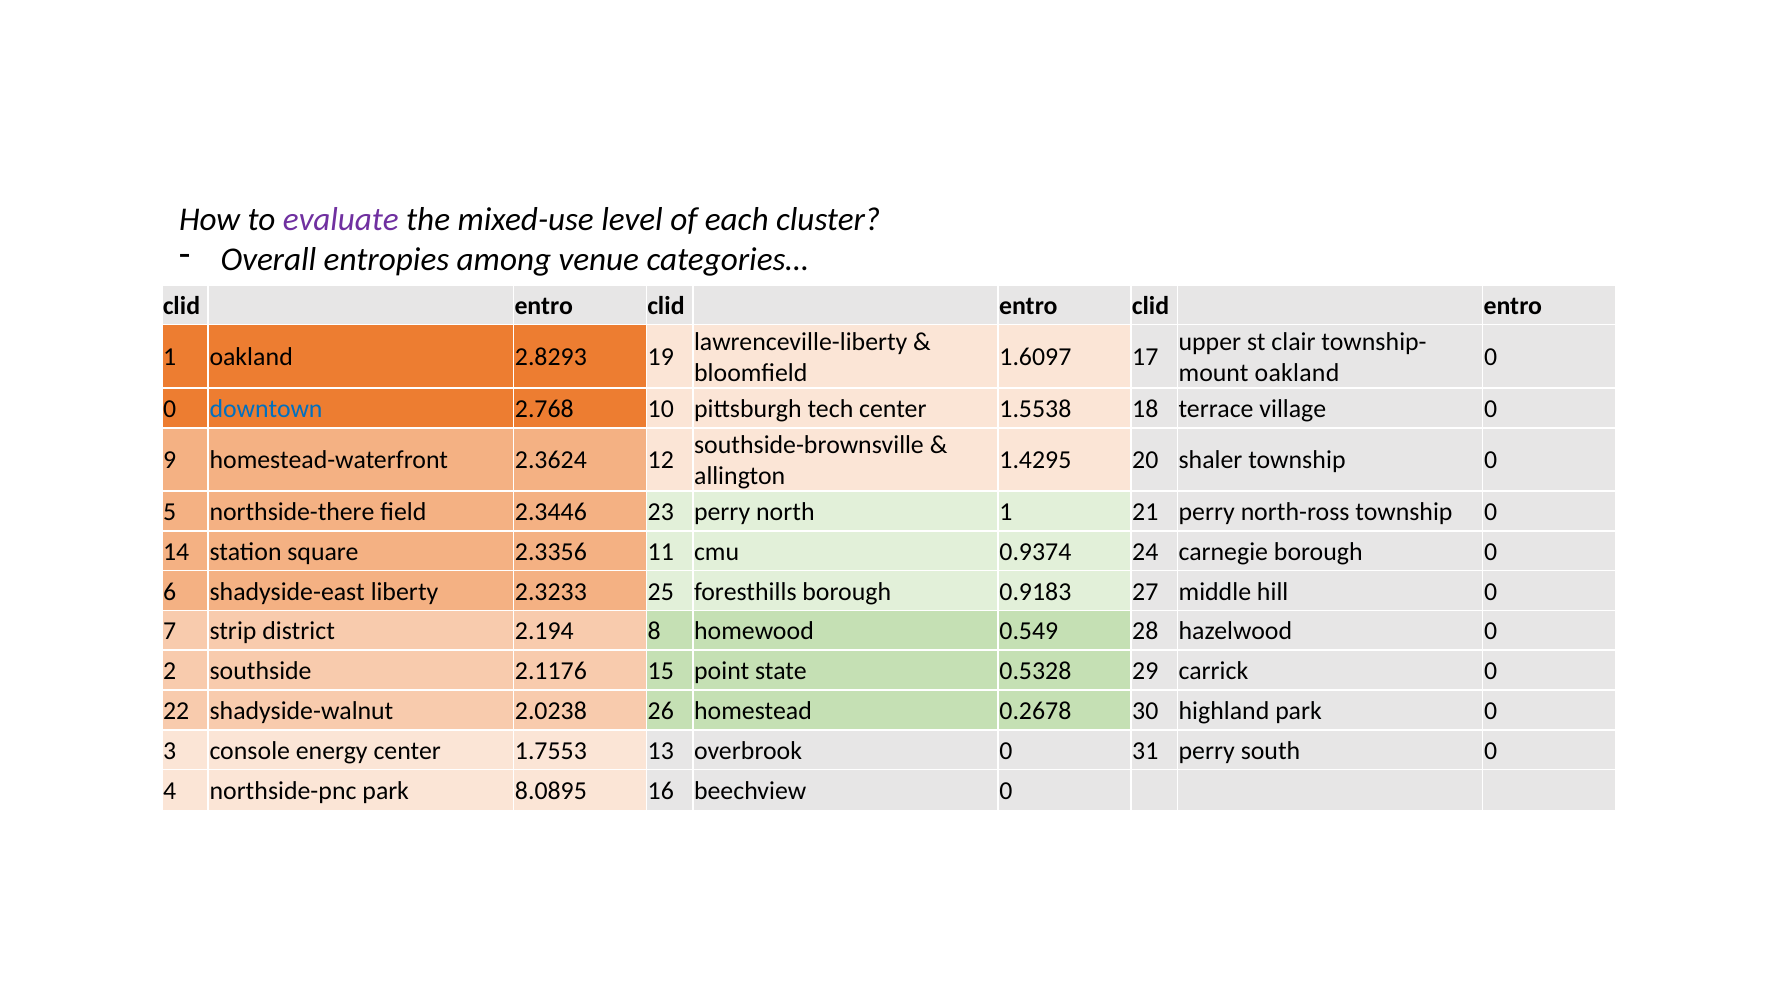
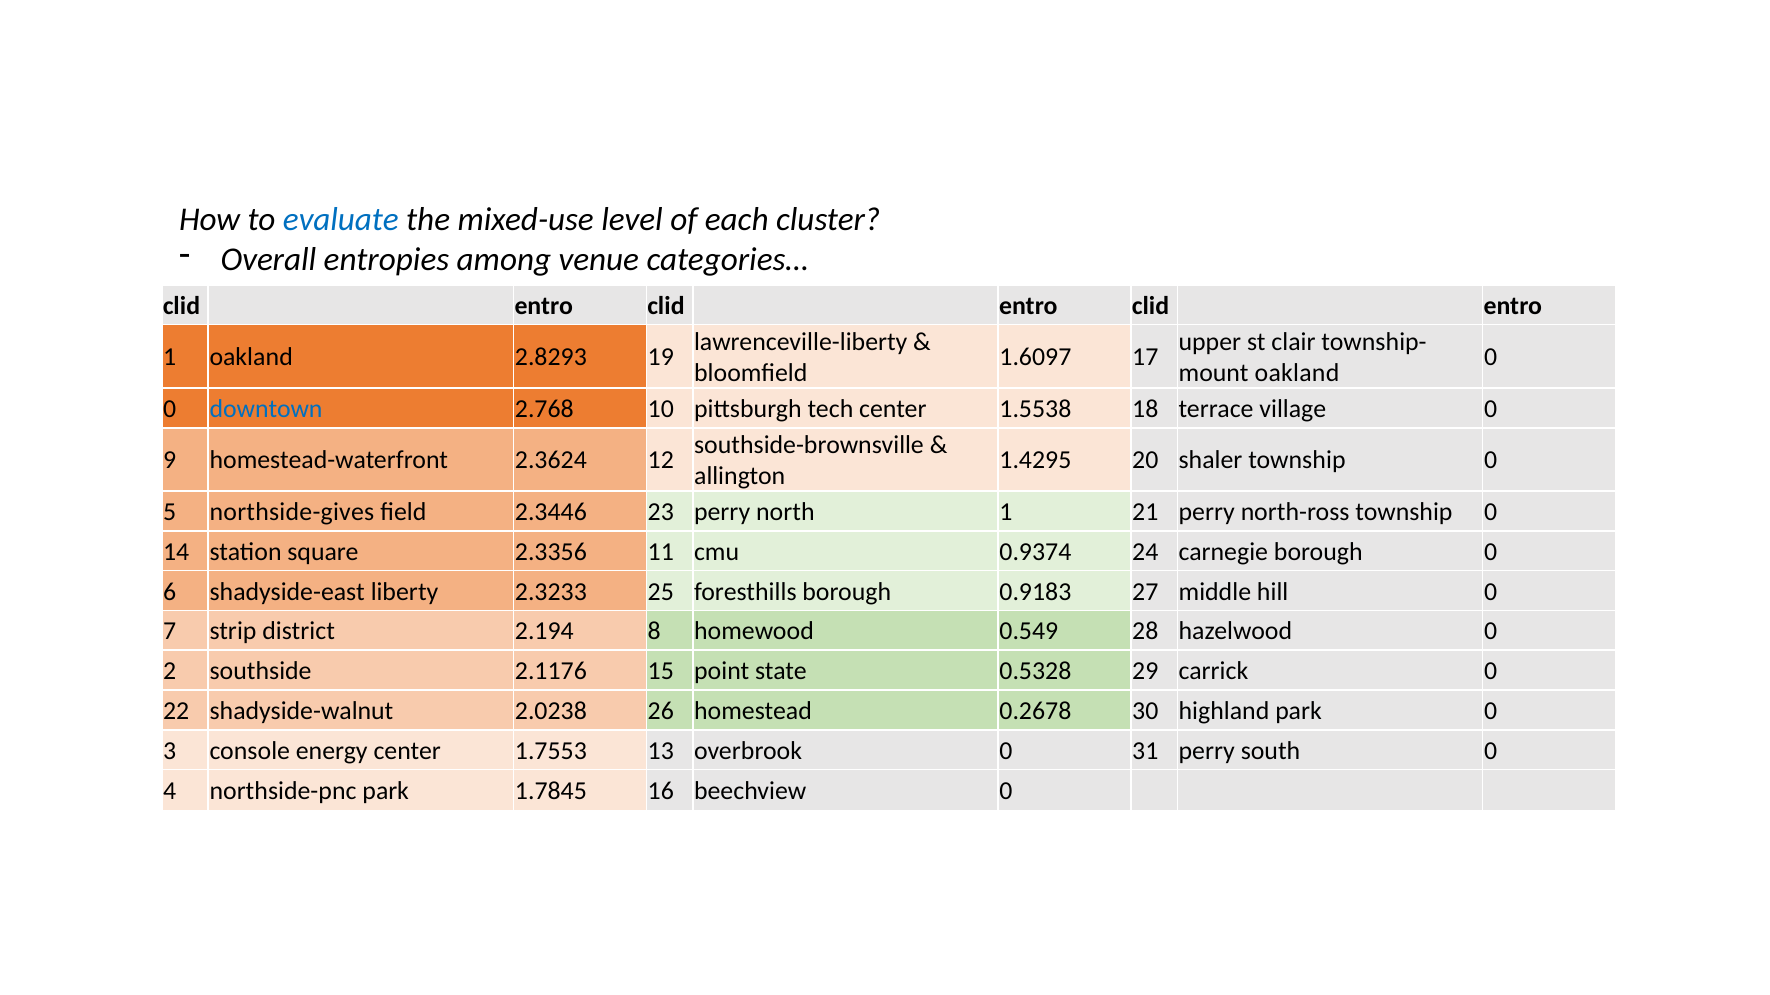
evaluate colour: purple -> blue
northside-there: northside-there -> northside-gives
8.0895: 8.0895 -> 1.7845
